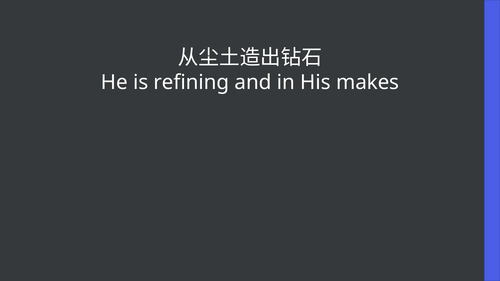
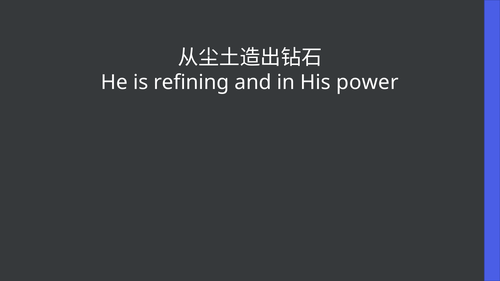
makes: makes -> power
